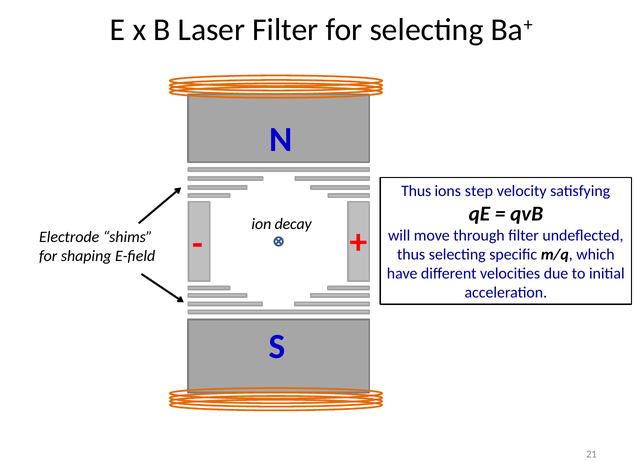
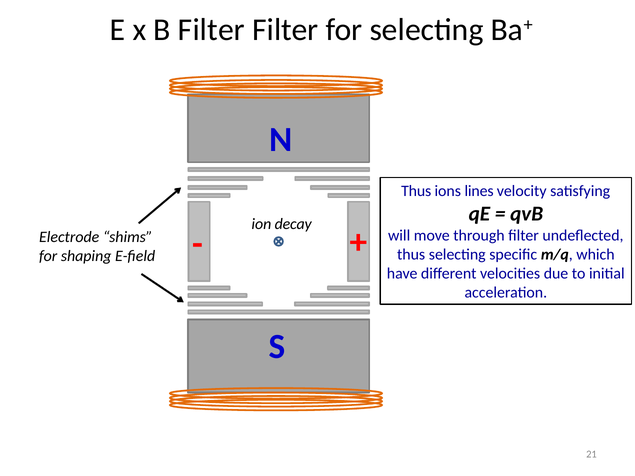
B Laser: Laser -> Filter
step: step -> lines
